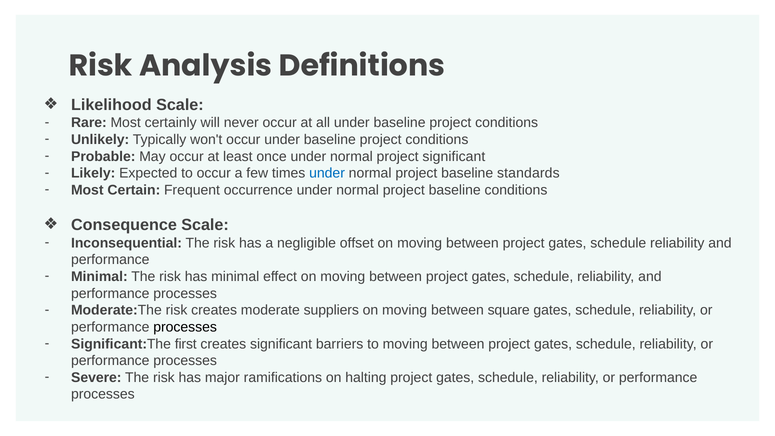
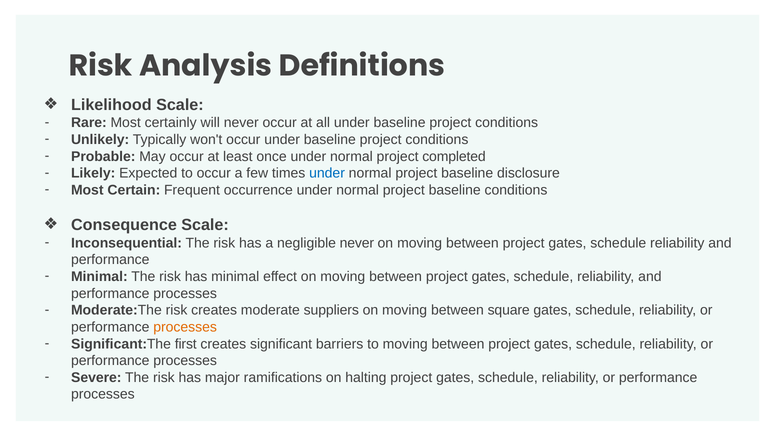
project significant: significant -> completed
standards: standards -> disclosure
negligible offset: offset -> never
processes at (185, 327) colour: black -> orange
